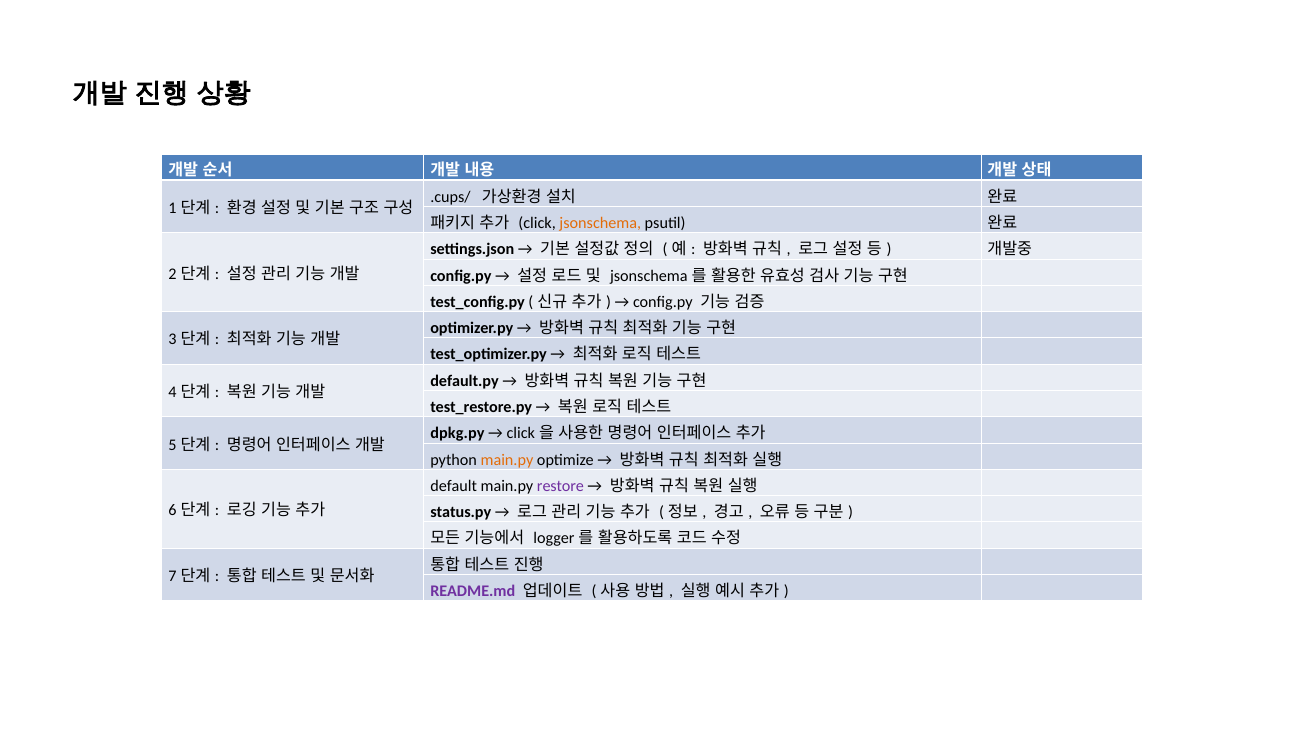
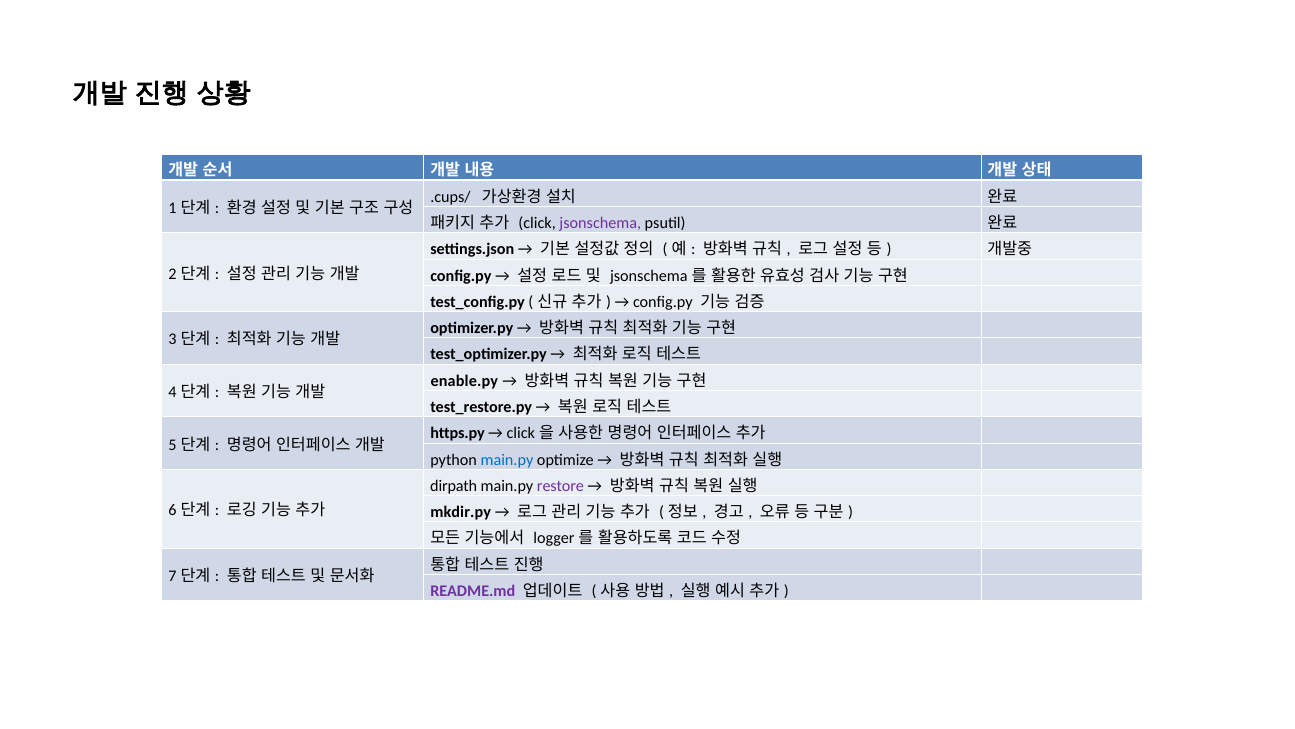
jsonschema colour: orange -> purple
default.py: default.py -> enable.py
dpkg.py: dpkg.py -> https.py
main.py at (507, 459) colour: orange -> blue
default: default -> dirpath
status.py: status.py -> mkdir.py
